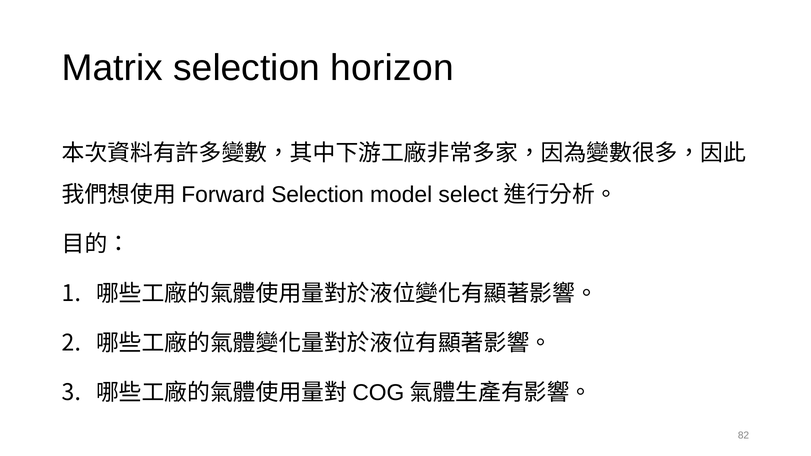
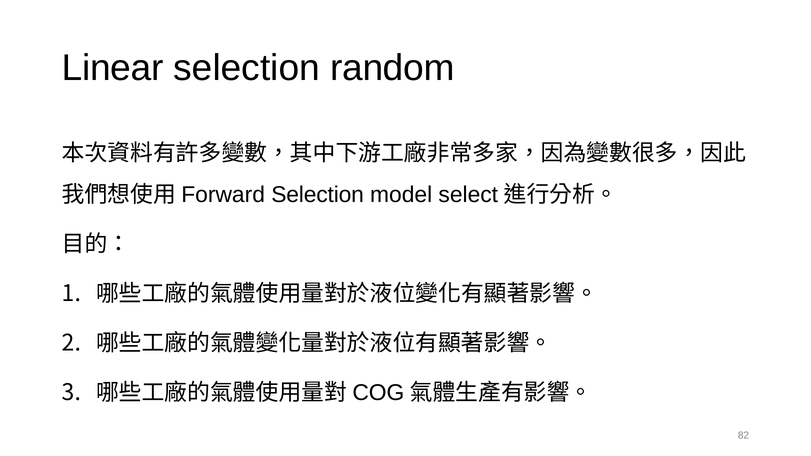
Matrix: Matrix -> Linear
horizon: horizon -> random
